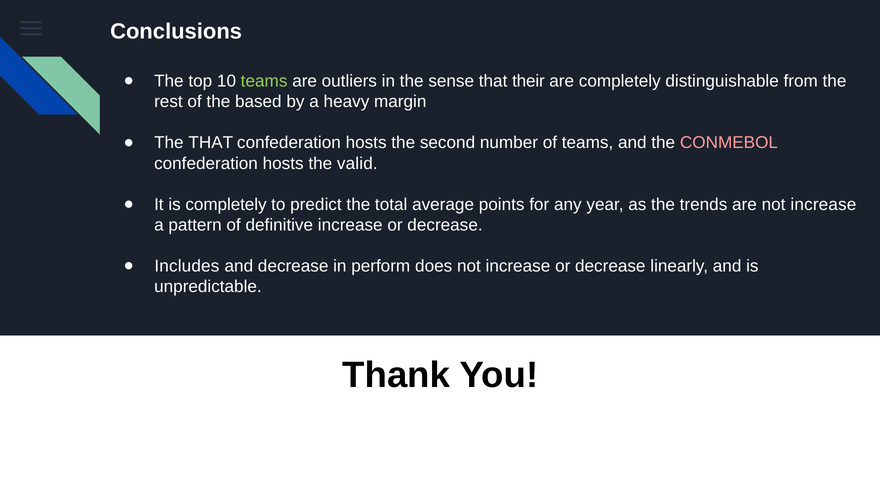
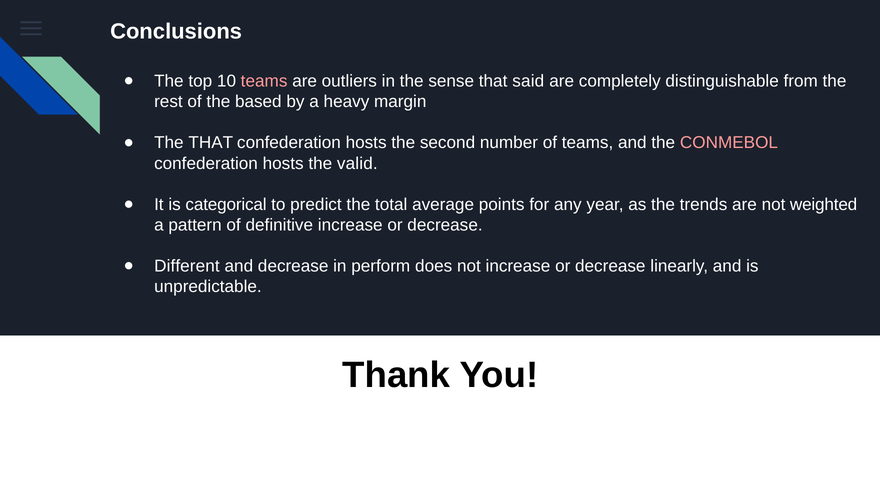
teams at (264, 81) colour: light green -> pink
their: their -> said
is completely: completely -> categorical
are not increase: increase -> weighted
Includes: Includes -> Different
